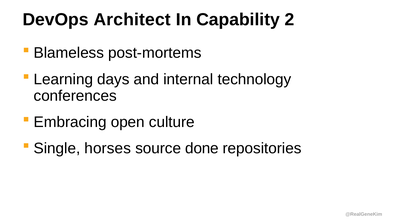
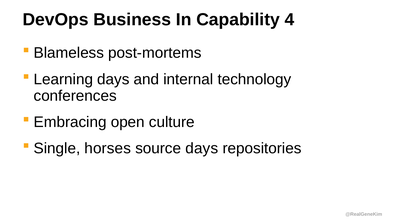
Architect: Architect -> Business
2: 2 -> 4
source done: done -> days
